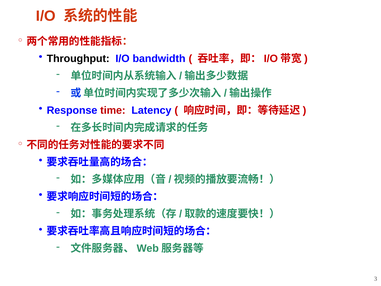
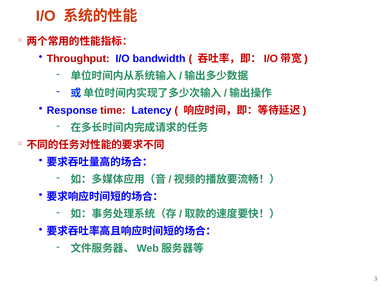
Throughput colour: black -> red
